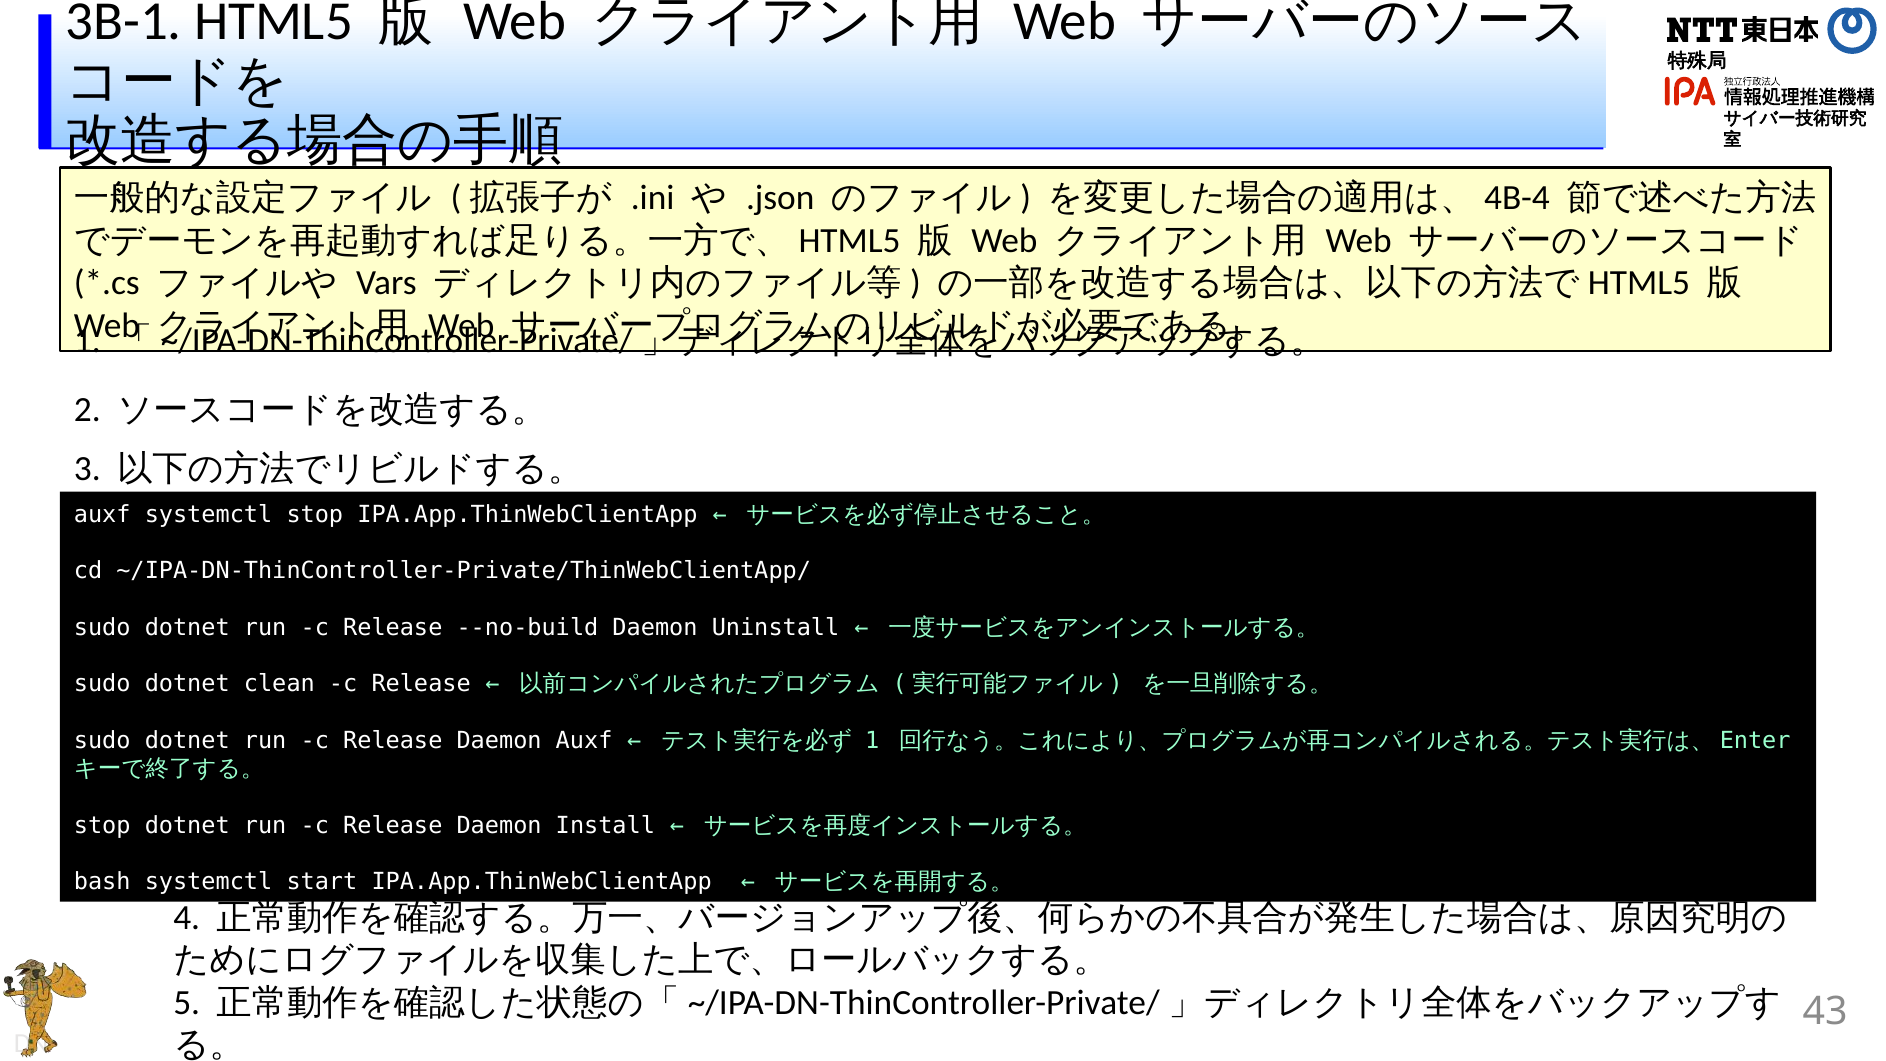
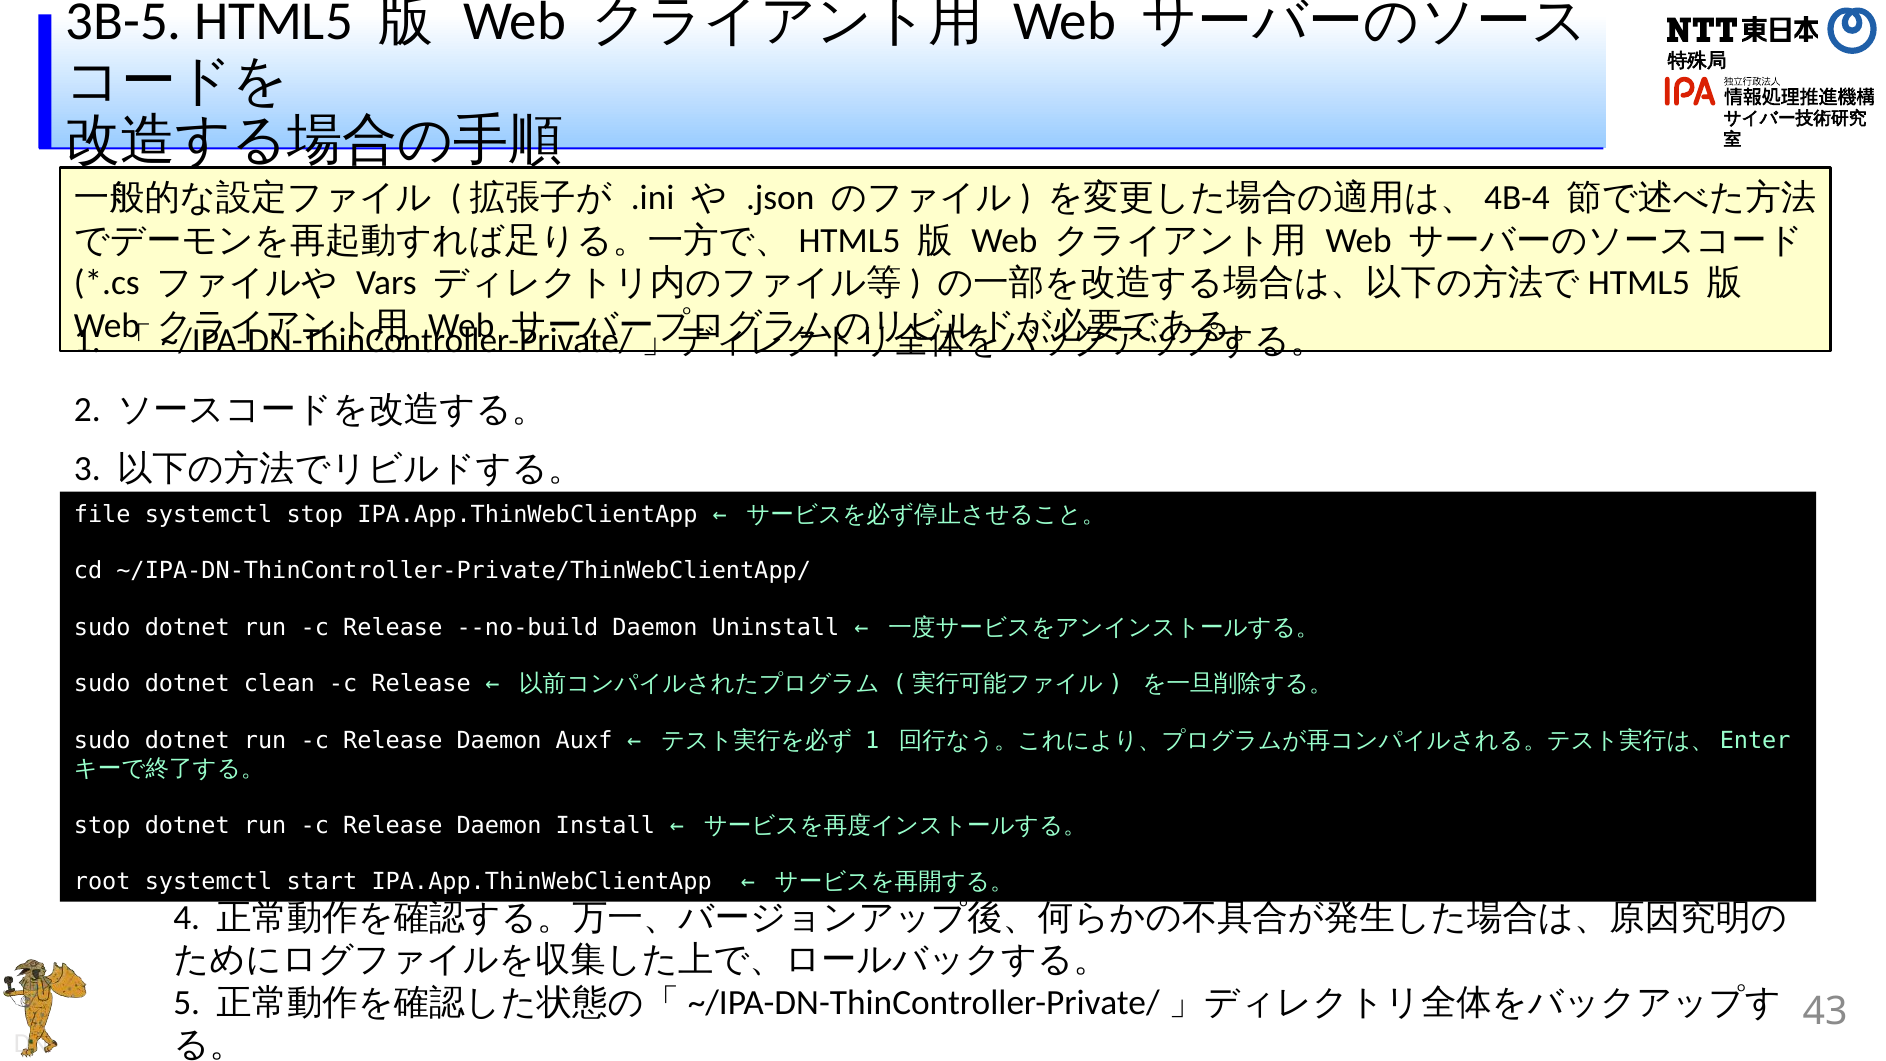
3B-1: 3B-1 -> 3B-5
auxf at (102, 514): auxf -> file
bash: bash -> root
